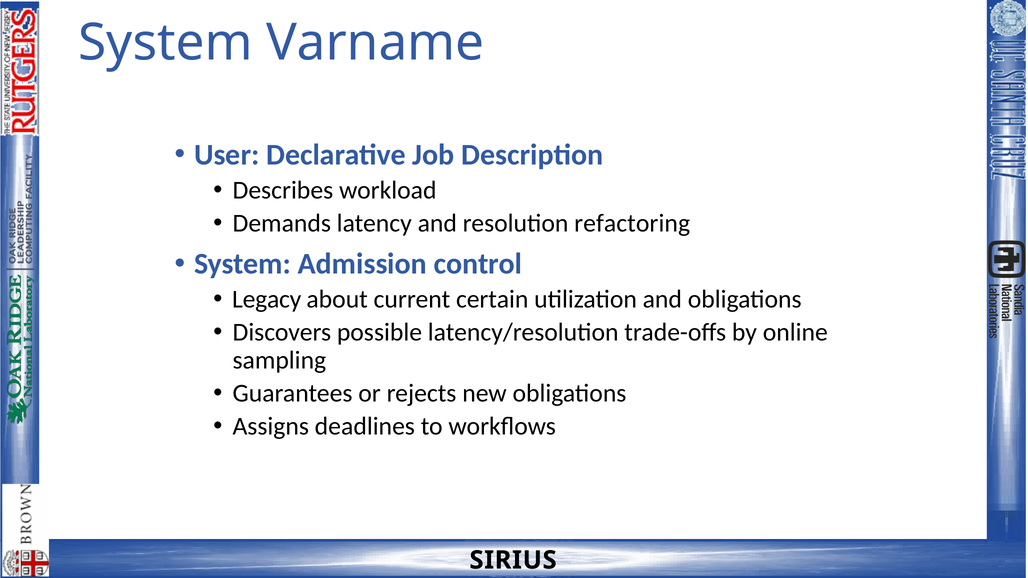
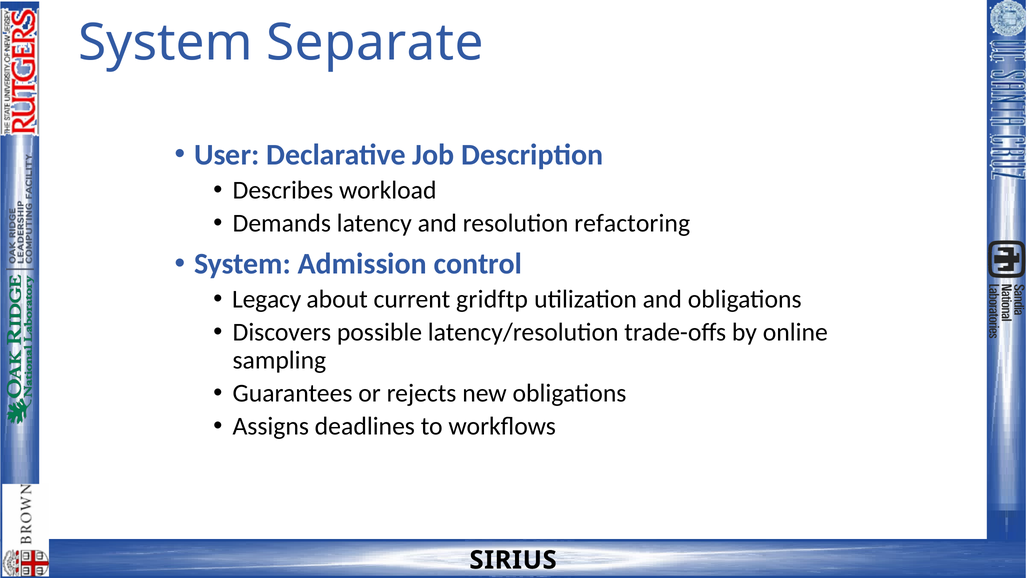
Varname: Varname -> Separate
certain: certain -> gridftp
